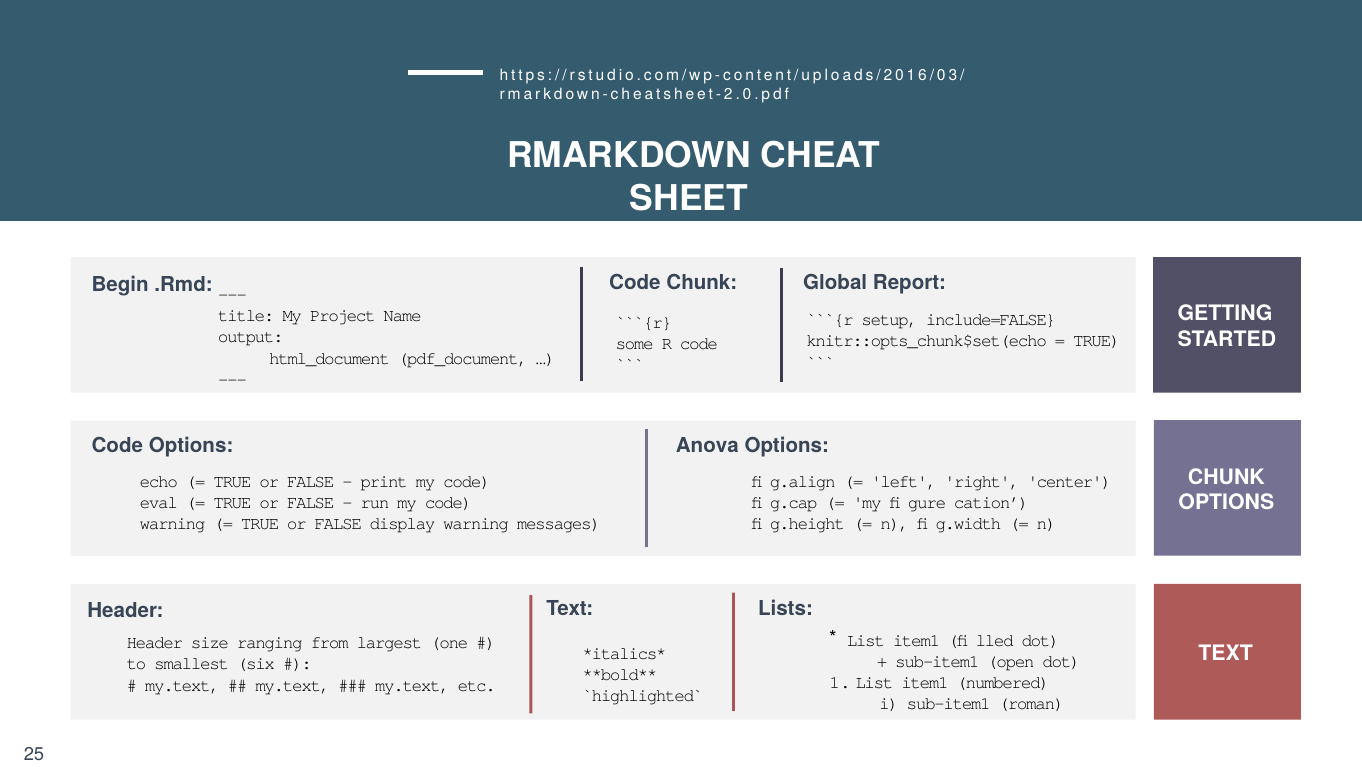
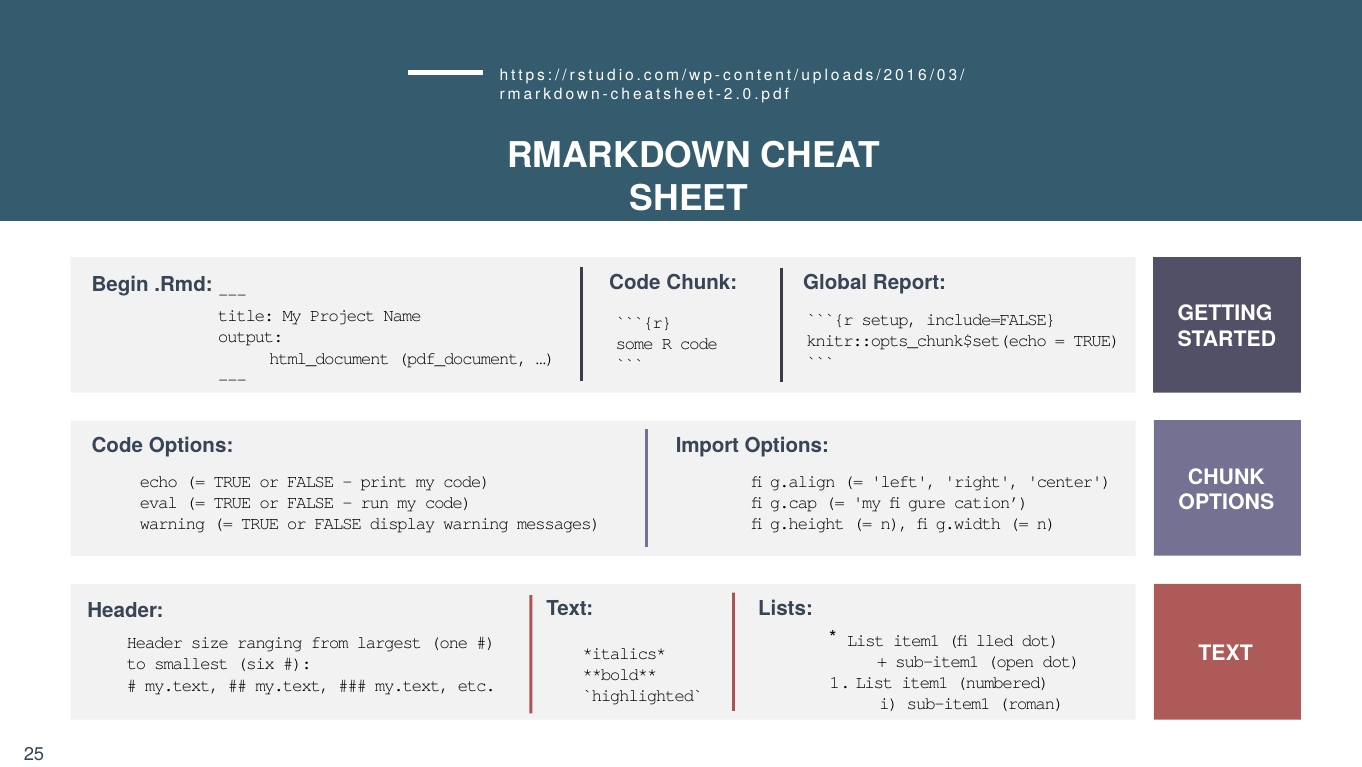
Anova: Anova -> Import
